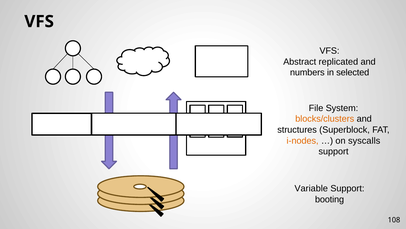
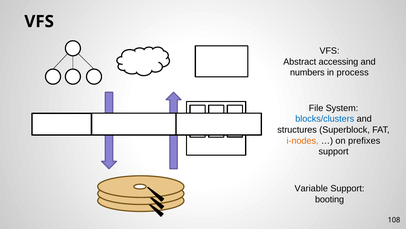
replicated: replicated -> accessing
selected: selected -> process
blocks/clusters colour: orange -> blue
syscalls: syscalls -> prefixes
